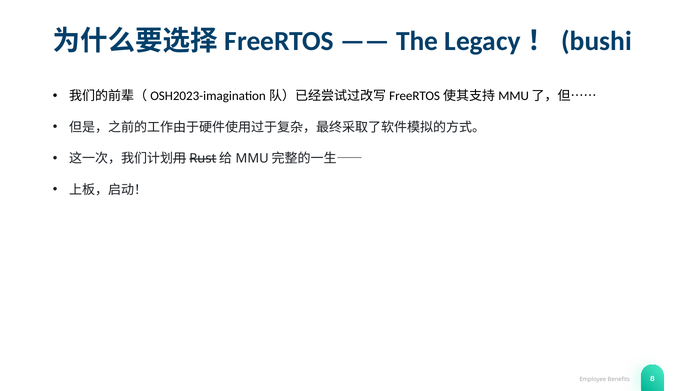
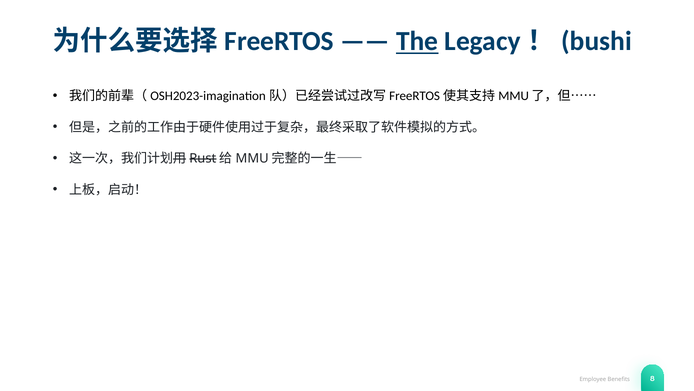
The underline: none -> present
